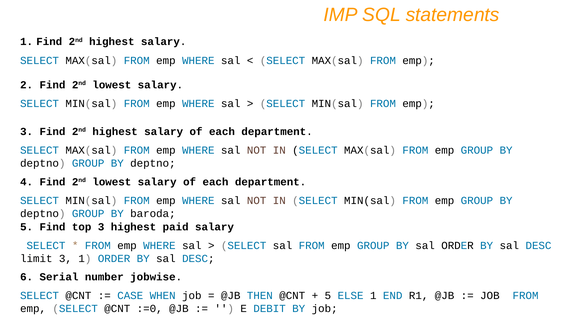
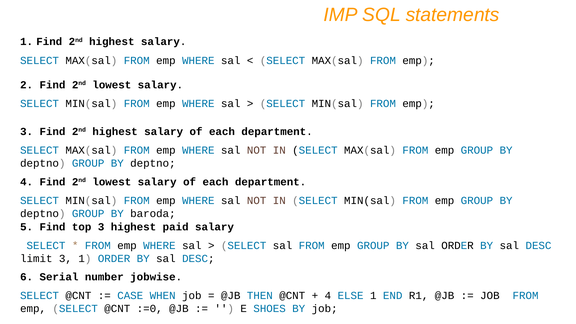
5 at (328, 296): 5 -> 4
DEBIT: DEBIT -> SHOES
